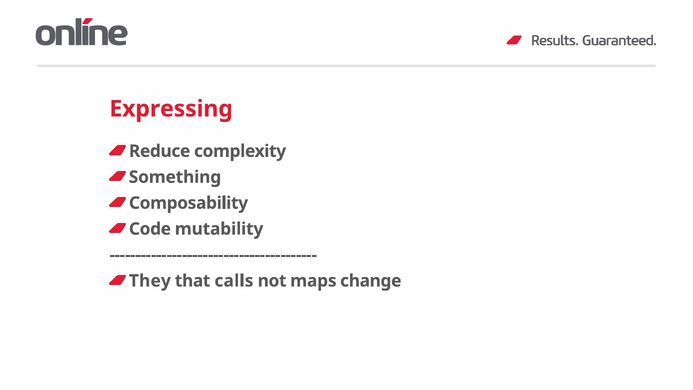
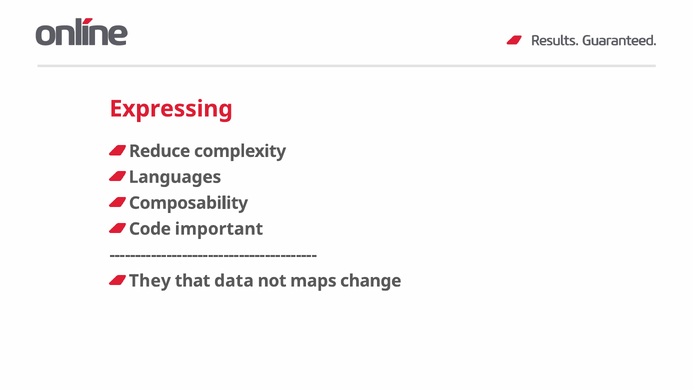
Something: Something -> Languages
mutability: mutability -> important
calls: calls -> data
